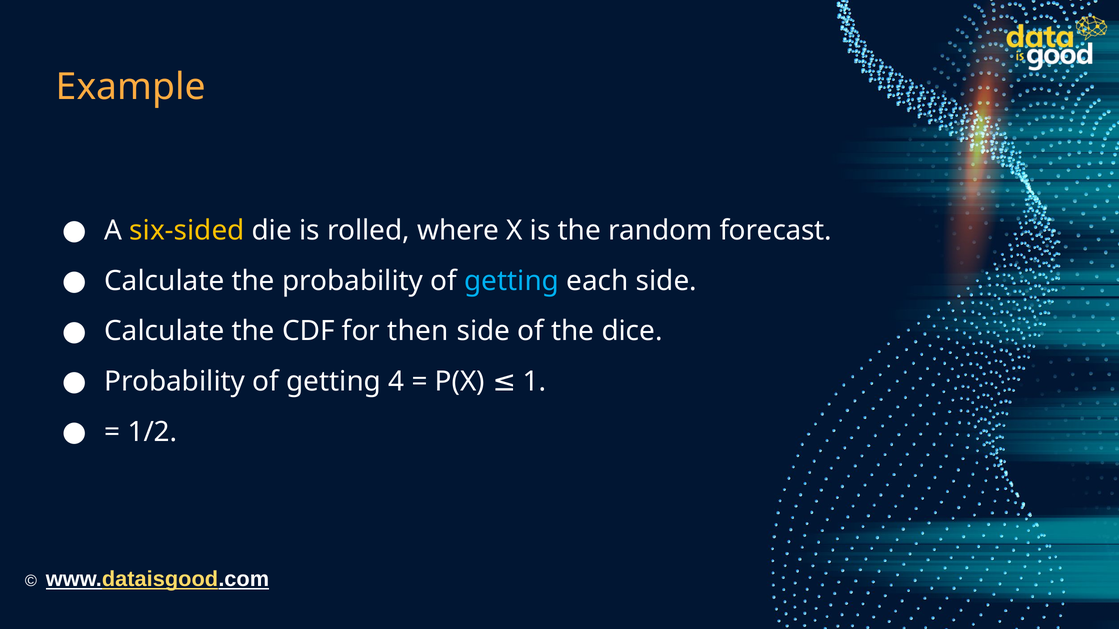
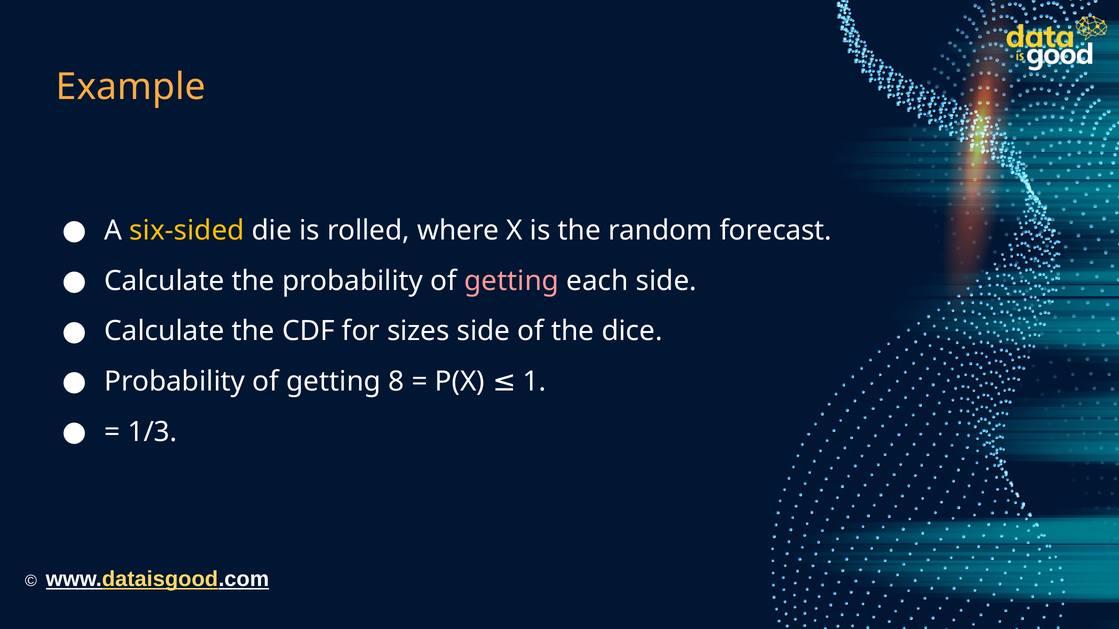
getting at (512, 281) colour: light blue -> pink
then: then -> sizes
4: 4 -> 8
1/2: 1/2 -> 1/3
